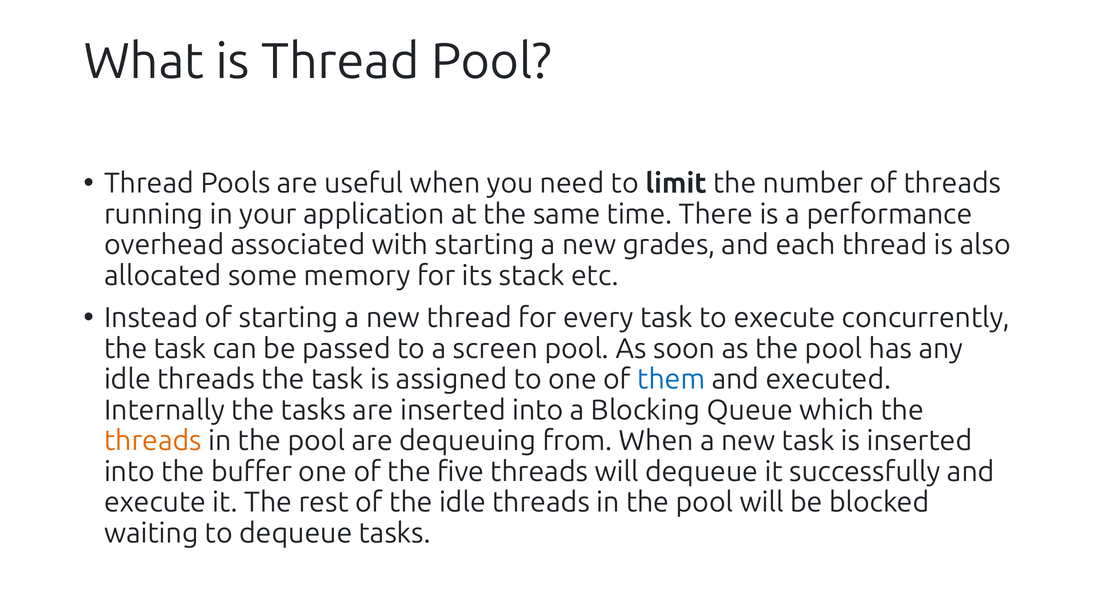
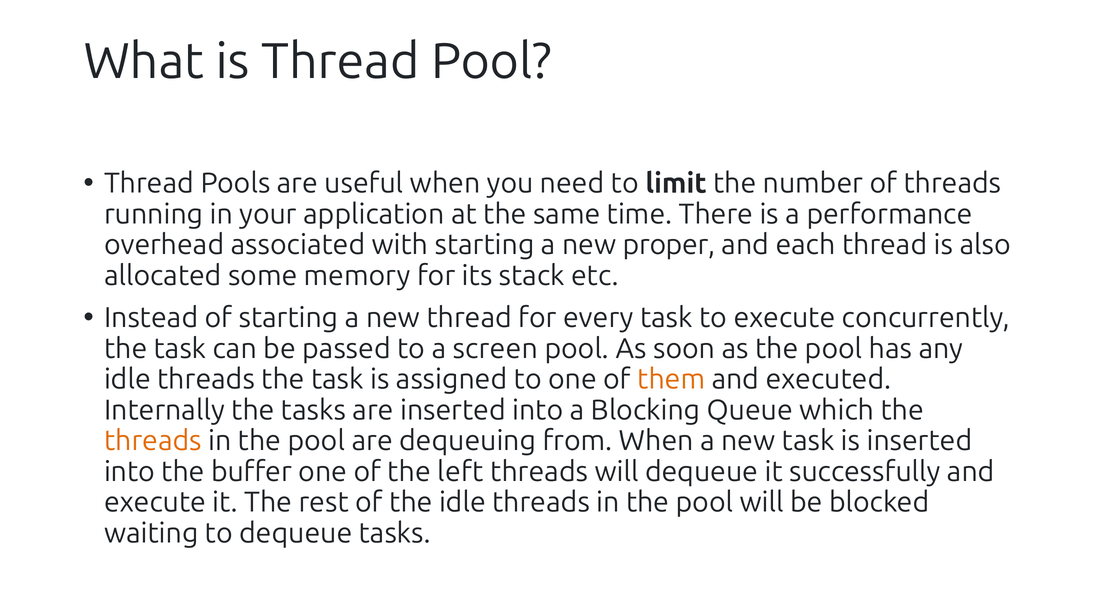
grades: grades -> proper
them colour: blue -> orange
five: five -> left
